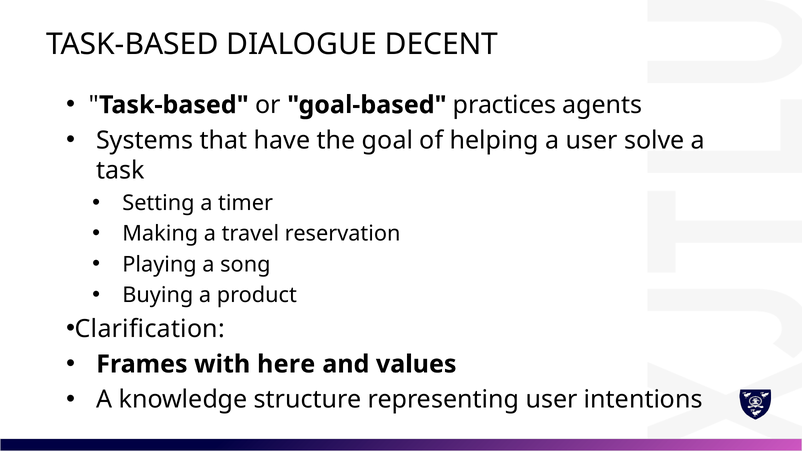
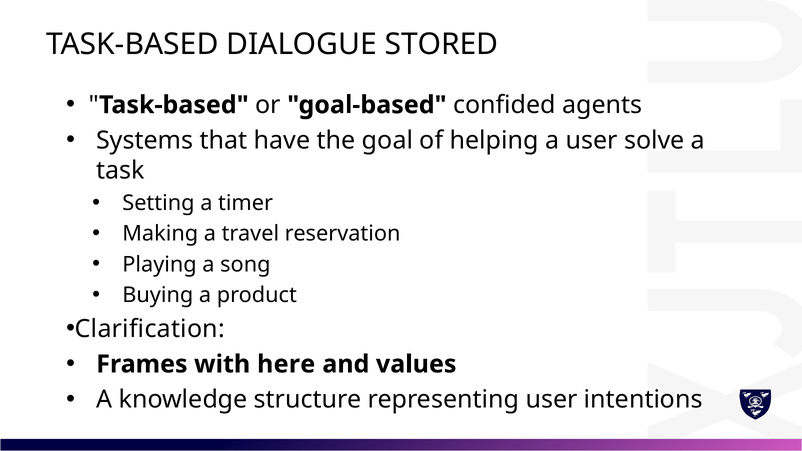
DECENT: DECENT -> STORED
practices: practices -> confided
